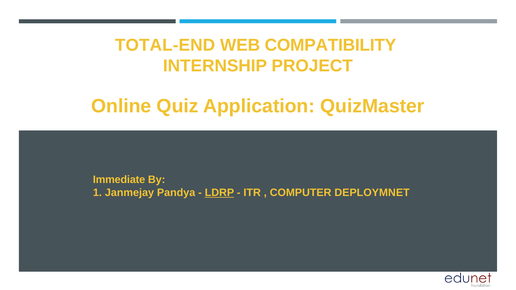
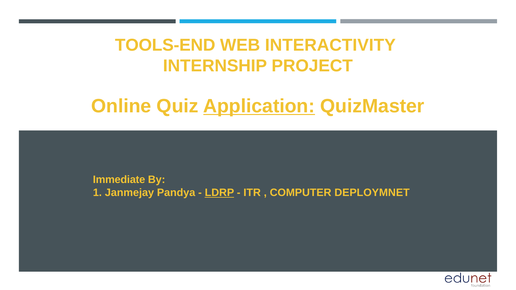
TOTAL-END: TOTAL-END -> TOOLS-END
COMPATIBILITY: COMPATIBILITY -> INTERACTIVITY
Application underline: none -> present
